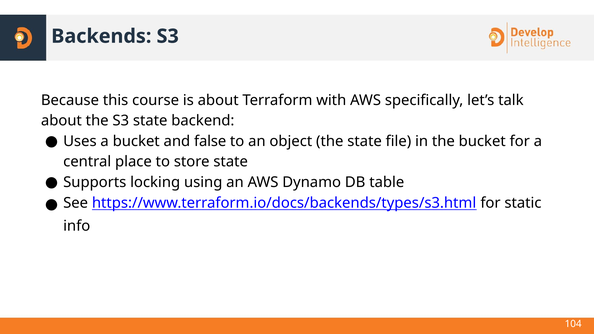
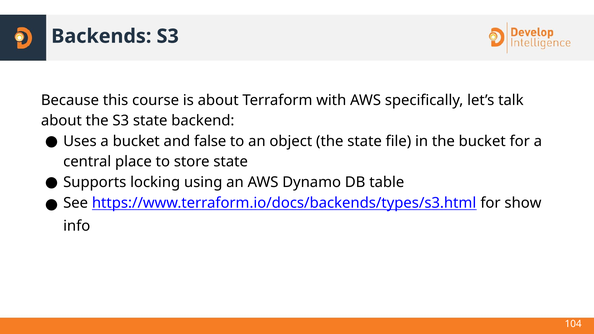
static: static -> show
